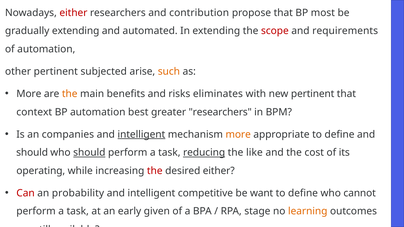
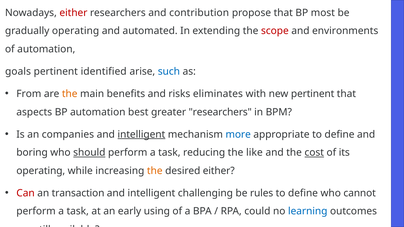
gradually extending: extending -> operating
requirements: requirements -> environments
other: other -> goals
subjected: subjected -> identified
such colour: orange -> blue
More at (29, 94): More -> From
context: context -> aspects
more at (238, 135) colour: orange -> blue
should at (32, 153): should -> boring
reducing underline: present -> none
cost underline: none -> present
the at (155, 171) colour: red -> orange
probability: probability -> transaction
competitive: competitive -> challenging
want: want -> rules
given: given -> using
stage: stage -> could
learning colour: orange -> blue
